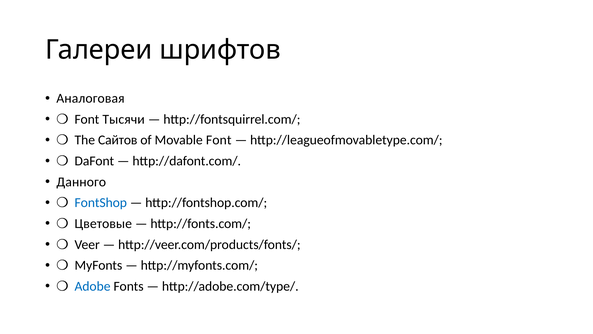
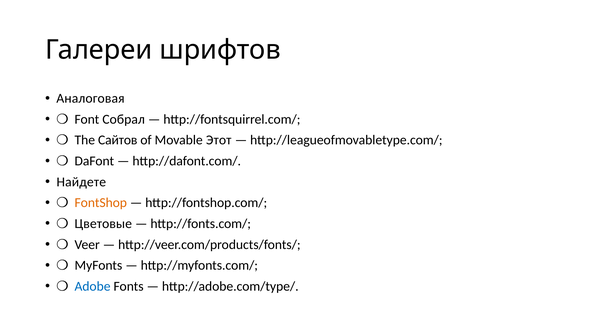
Тысячи: Тысячи -> Собрал
Movable Font: Font -> Этот
Данного: Данного -> Найдете
FontShop colour: blue -> orange
